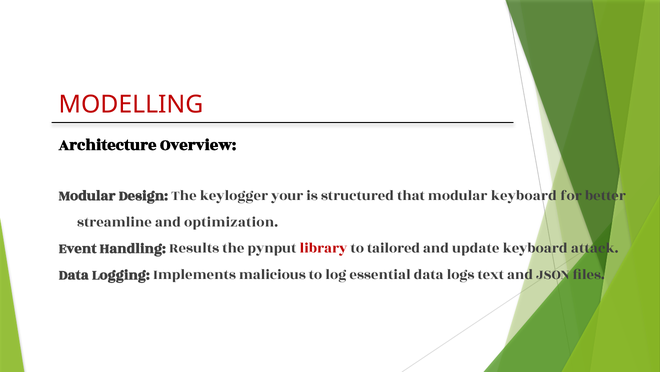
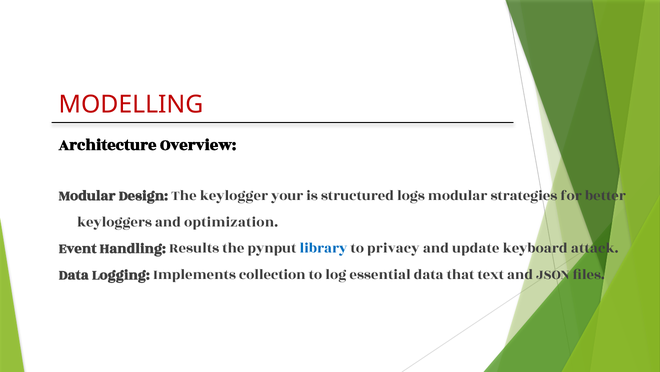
that: that -> logs
modular keyboard: keyboard -> strategies
streamline: streamline -> keyloggers
library colour: red -> blue
tailored: tailored -> privacy
malicious: malicious -> collection
logs: logs -> that
